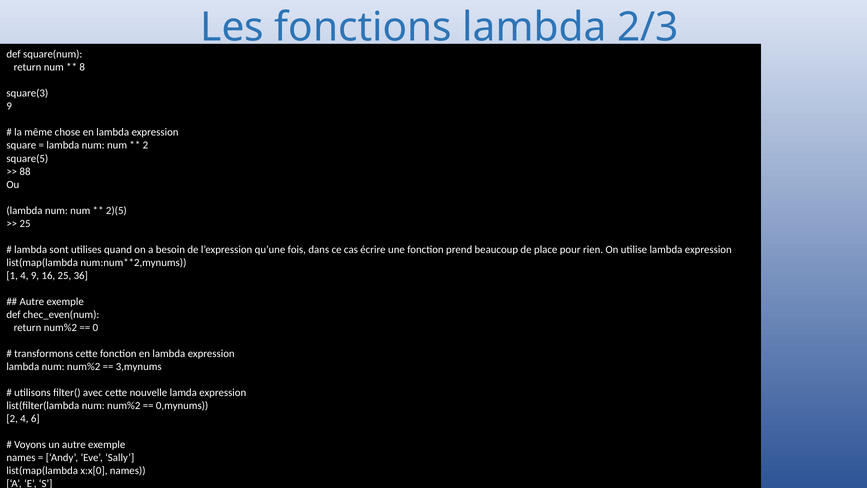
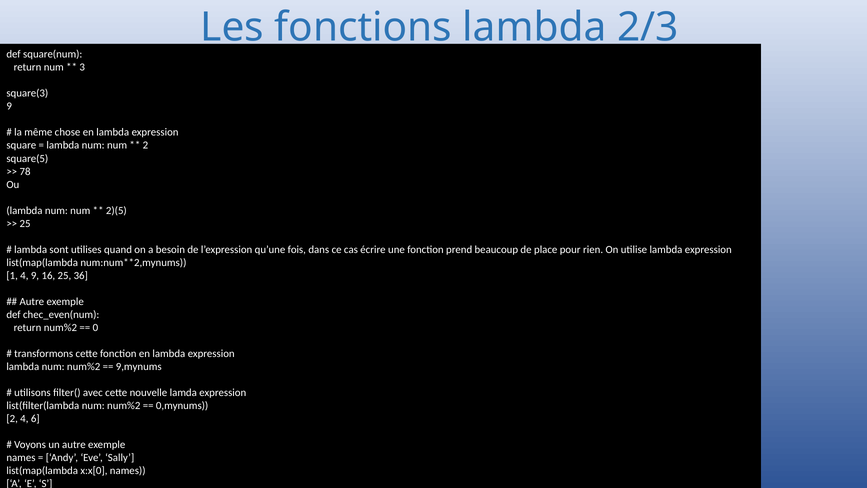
8: 8 -> 3
88: 88 -> 78
3,mynums: 3,mynums -> 9,mynums
